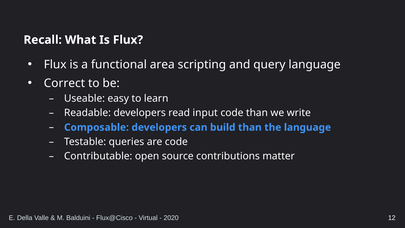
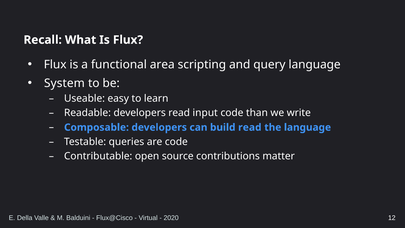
Correct: Correct -> System
build than: than -> read
